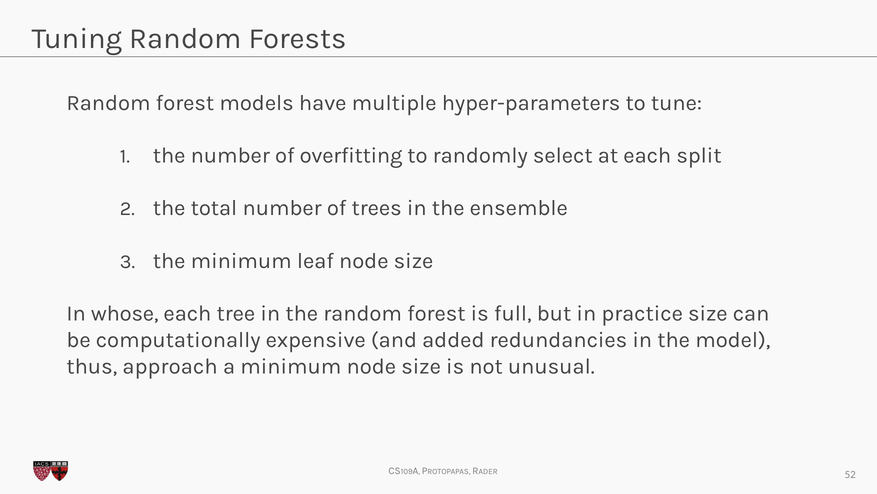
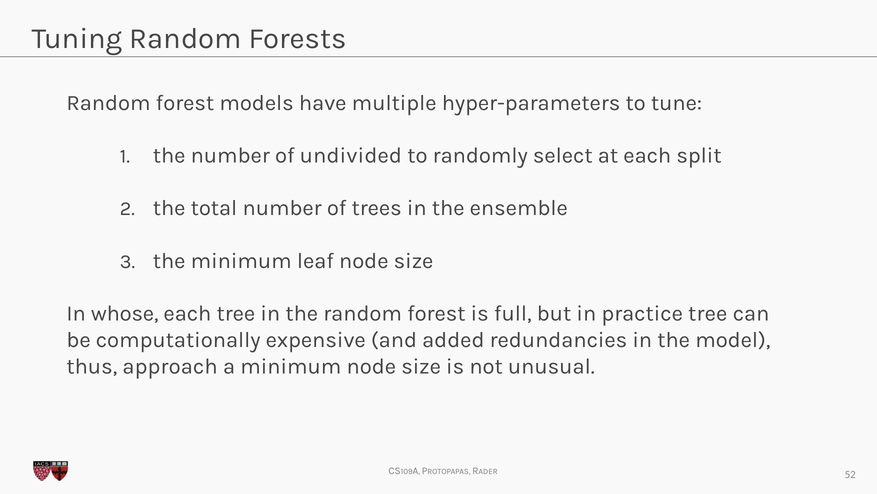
overfitting: overfitting -> undivided
practice size: size -> tree
